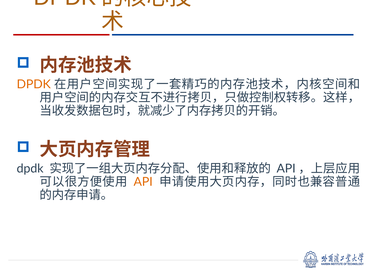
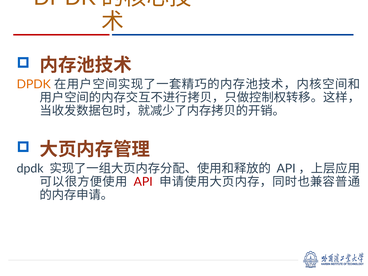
API colour: orange -> red
